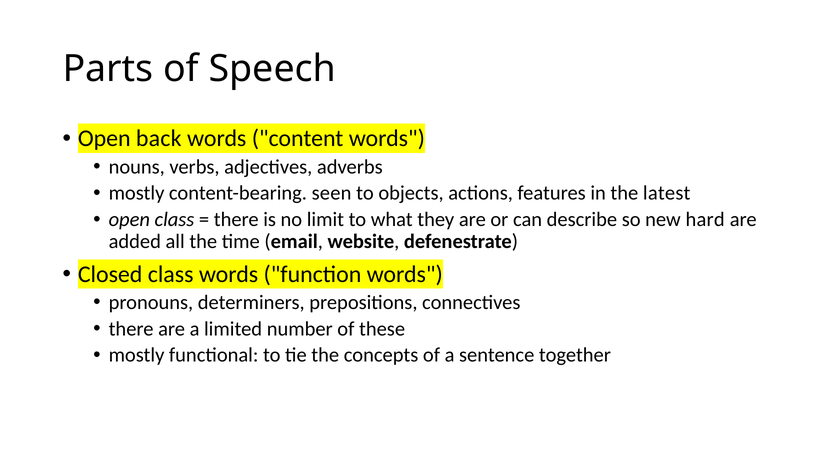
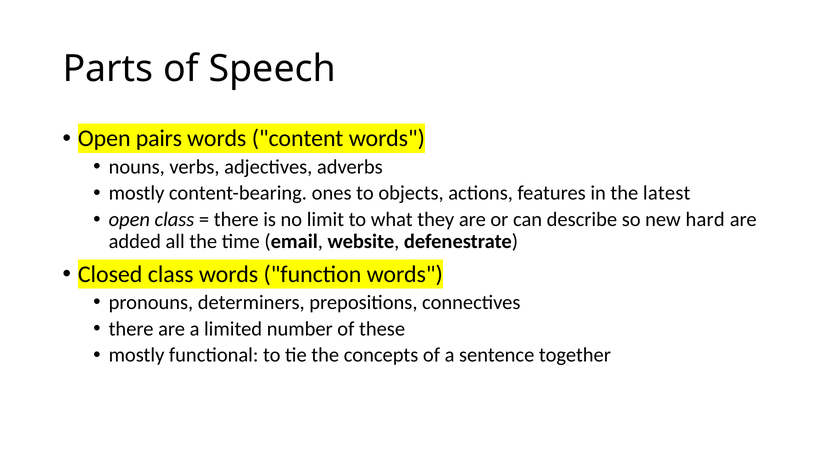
back: back -> pairs
seen: seen -> ones
